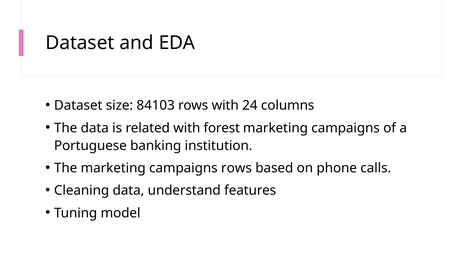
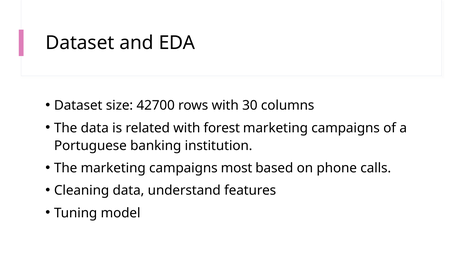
84103: 84103 -> 42700
24: 24 -> 30
campaigns rows: rows -> most
